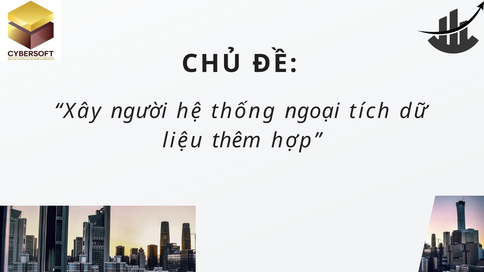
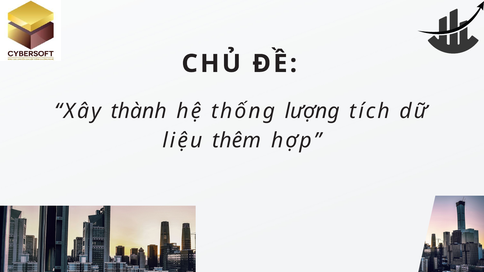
người: người -> thành
ngoại: ngoại -> lượng
